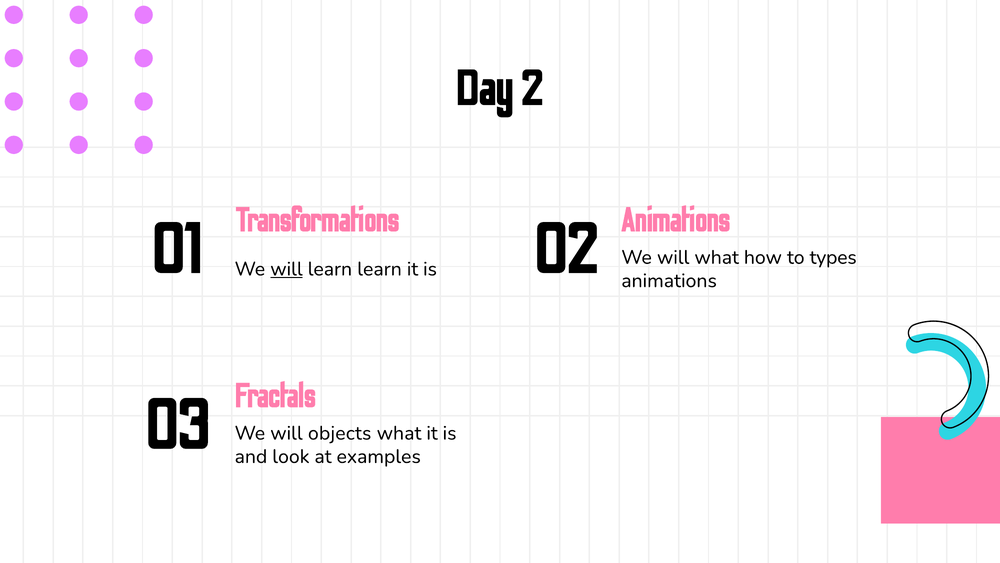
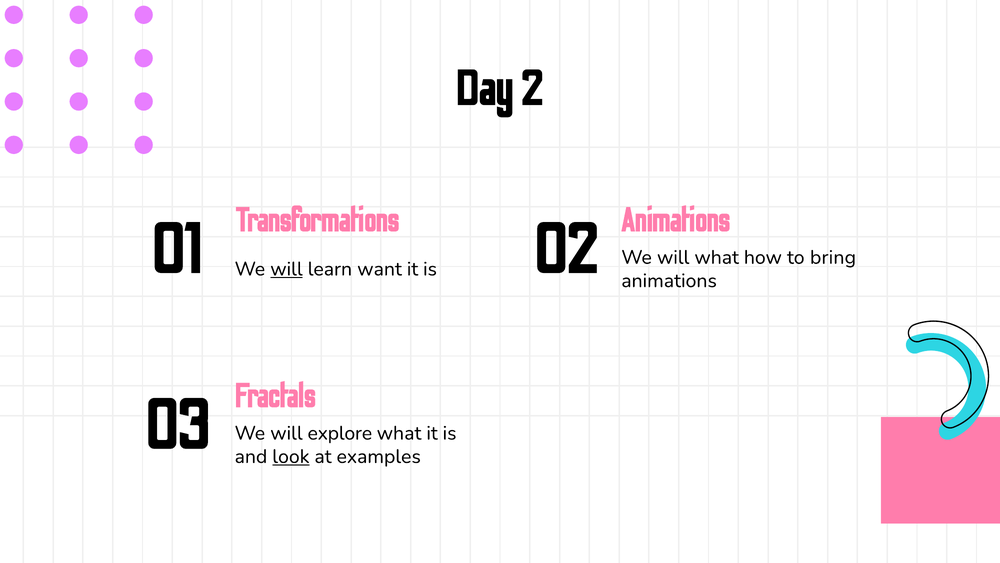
learn learn: learn -> want
types: types -> bring
objects: objects -> explore
look underline: none -> present
